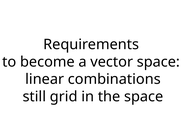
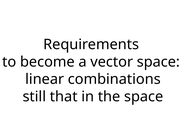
grid: grid -> that
